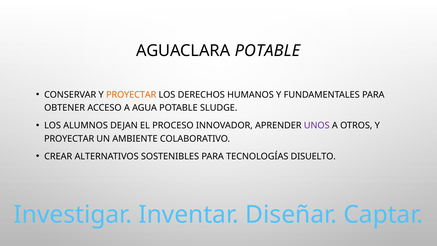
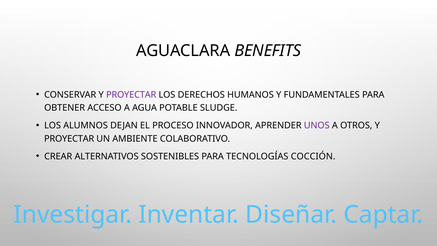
AGUACLARA POTABLE: POTABLE -> BENEFITS
PROYECTAR at (131, 95) colour: orange -> purple
DISUELTO: DISUELTO -> COCCIÓN
